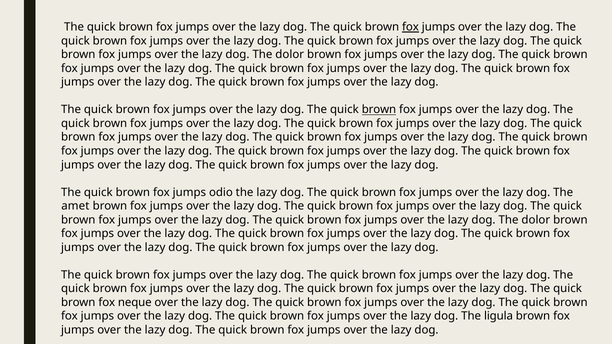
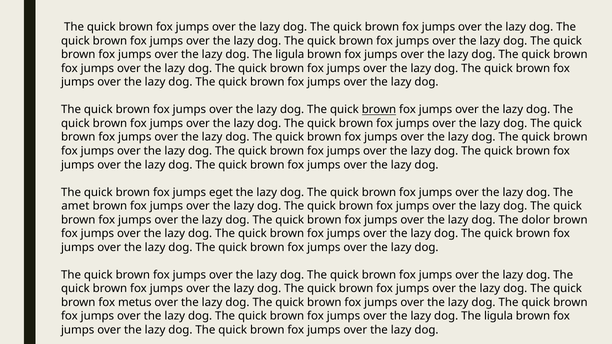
fox at (410, 27) underline: present -> none
dolor at (290, 55): dolor -> ligula
odio: odio -> eget
neque: neque -> metus
